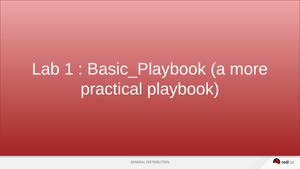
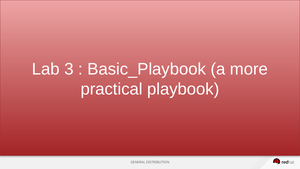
1: 1 -> 3
